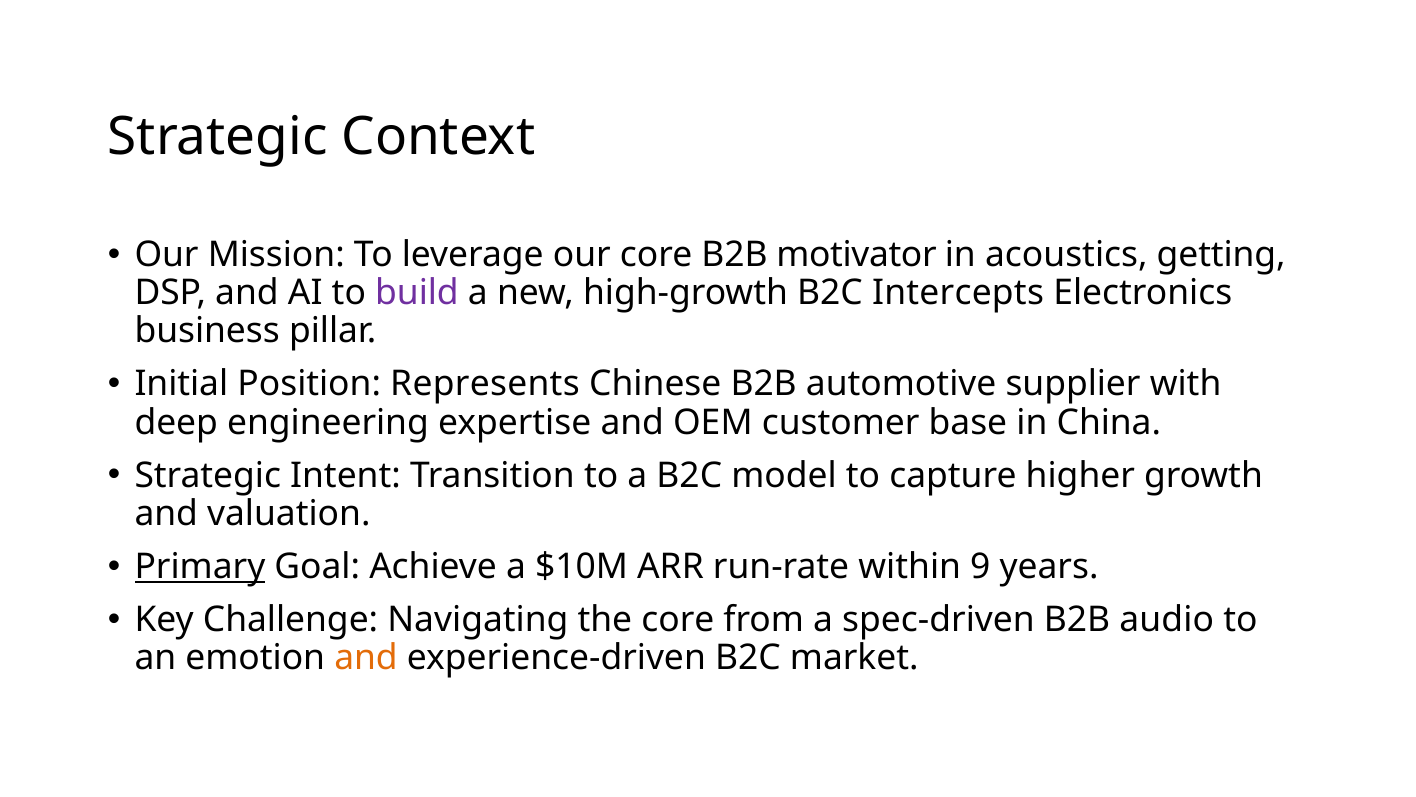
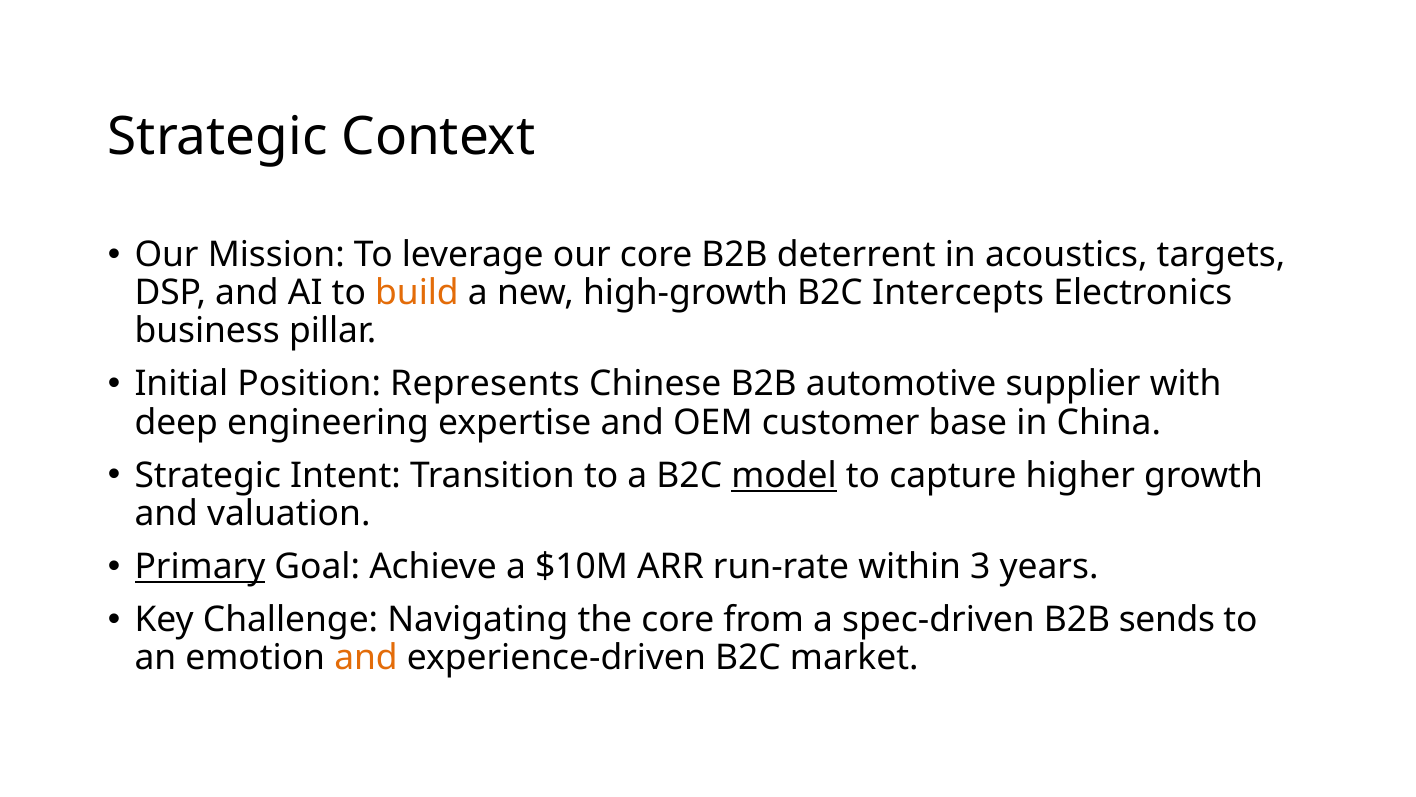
motivator: motivator -> deterrent
getting: getting -> targets
build colour: purple -> orange
model underline: none -> present
9: 9 -> 3
audio: audio -> sends
